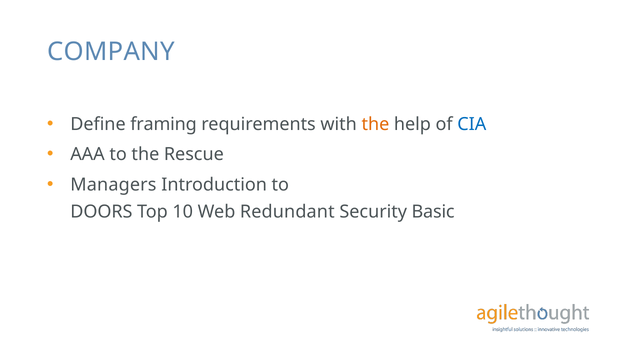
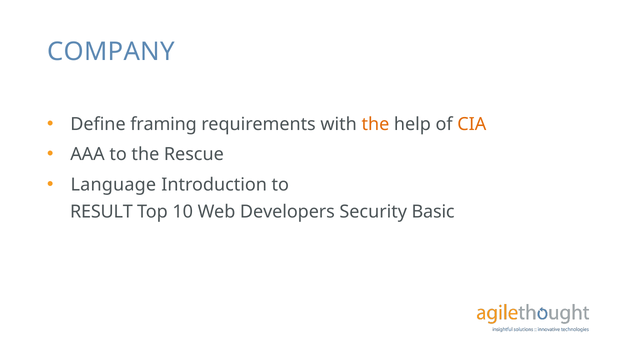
CIA colour: blue -> orange
Managers: Managers -> Language
DOORS: DOORS -> RESULT
Redundant: Redundant -> Developers
